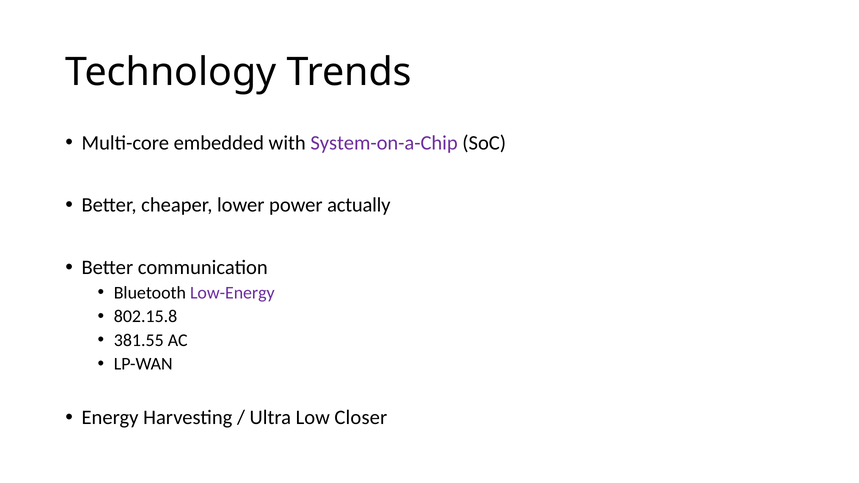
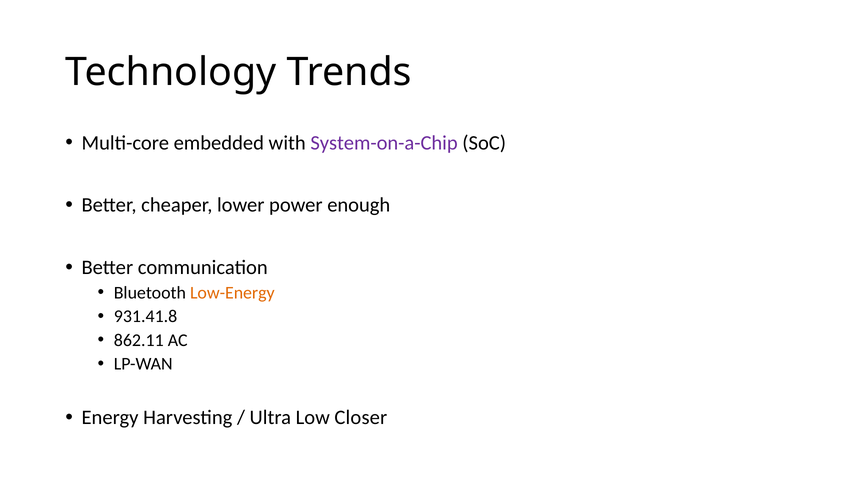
actually: actually -> enough
Low-Energy colour: purple -> orange
802.15.8: 802.15.8 -> 931.41.8
381.55: 381.55 -> 862.11
